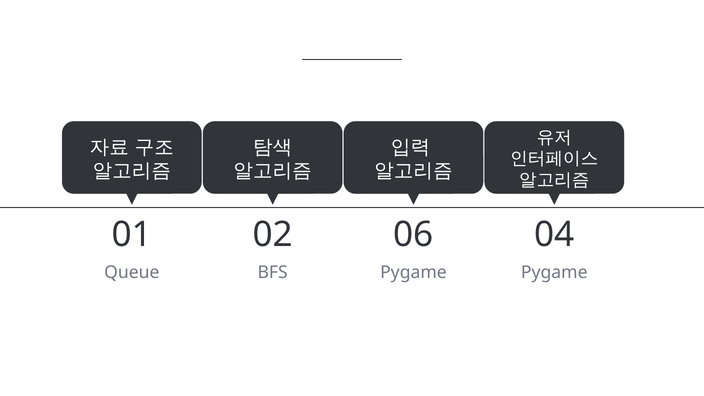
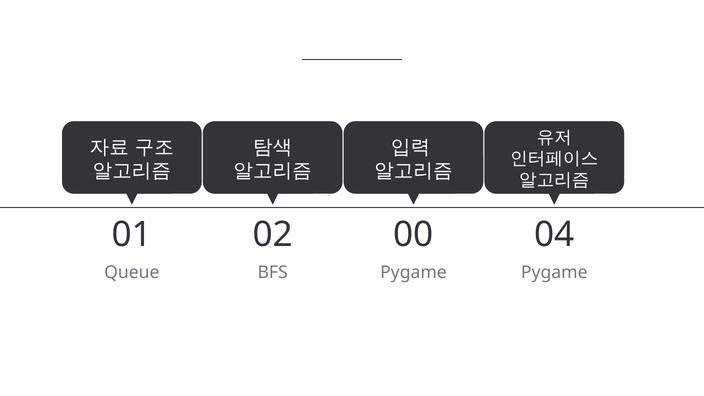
06: 06 -> 00
